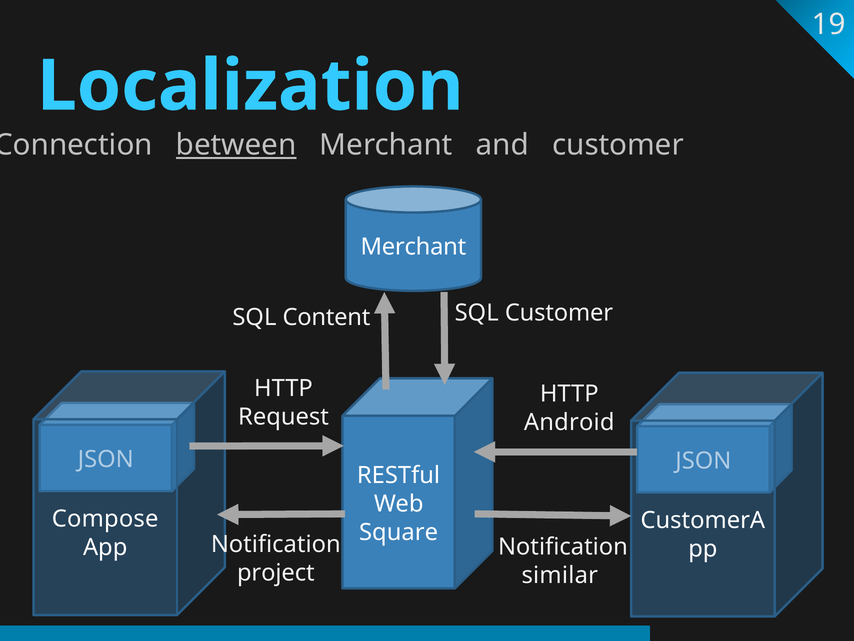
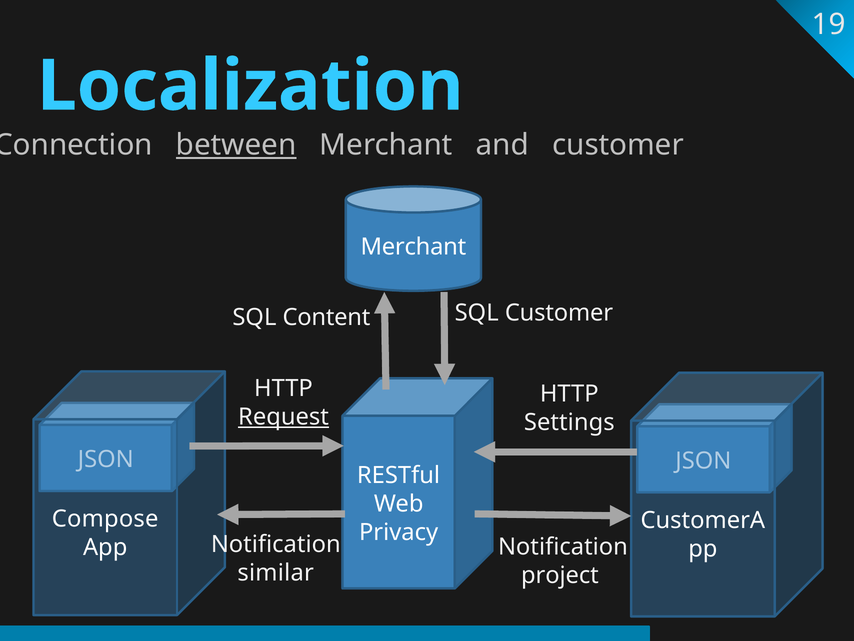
Request underline: none -> present
Android: Android -> Settings
Square: Square -> Privacy
project: project -> similar
similar: similar -> project
